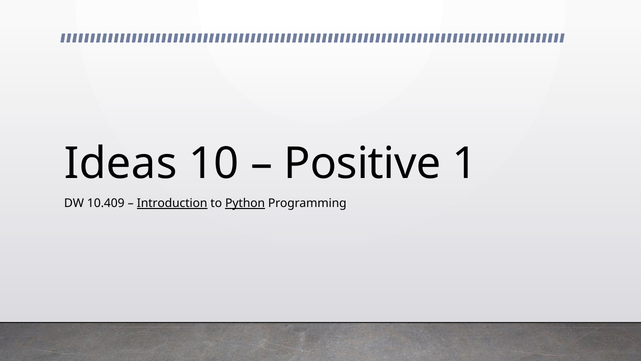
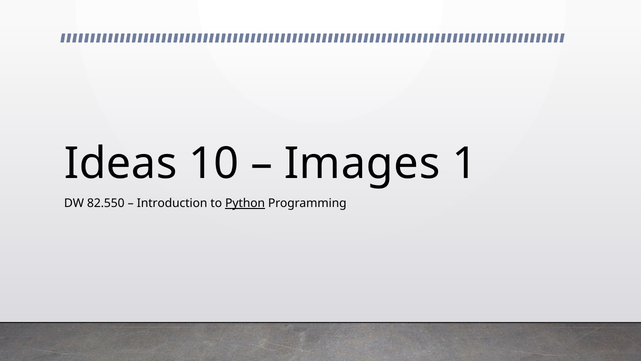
Positive: Positive -> Images
10.409: 10.409 -> 82.550
Introduction underline: present -> none
